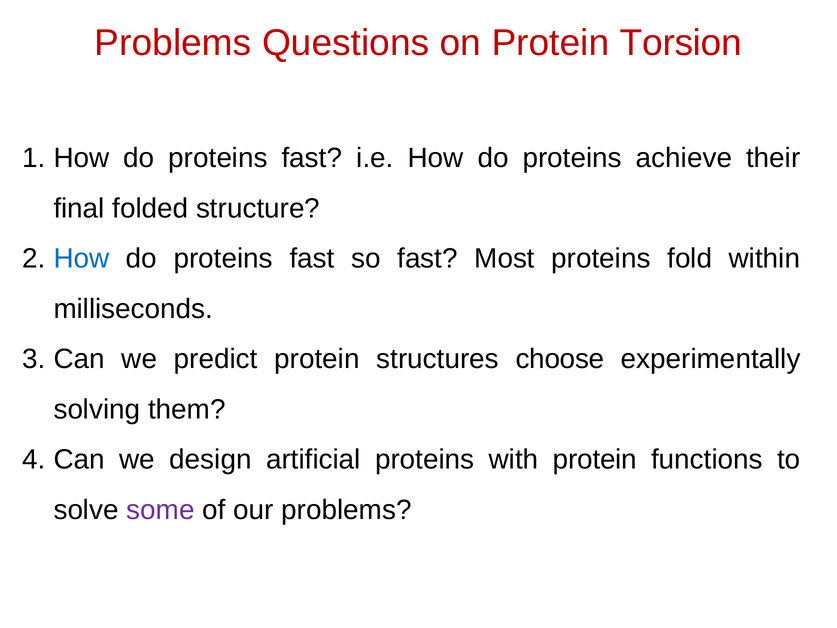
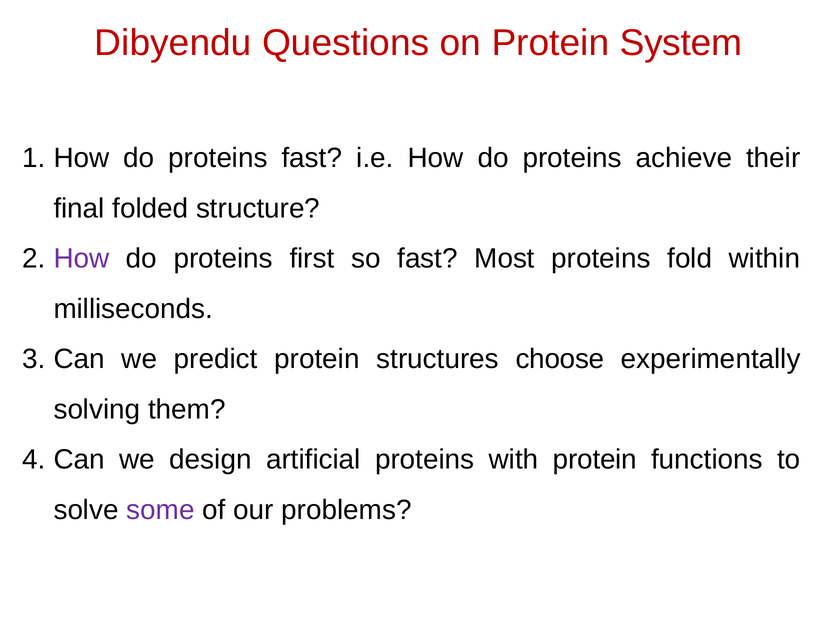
Problems at (173, 43): Problems -> Dibyendu
Torsion: Torsion -> System
How at (81, 259) colour: blue -> purple
fast at (312, 259): fast -> first
